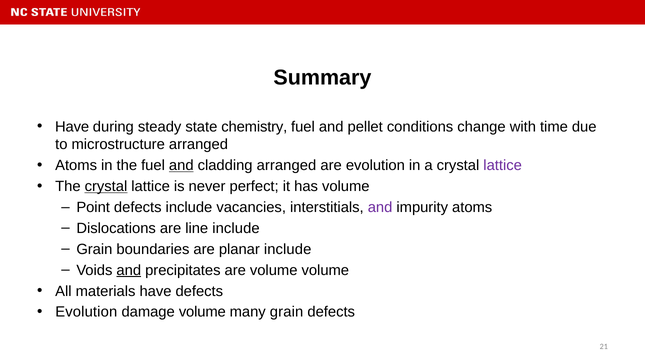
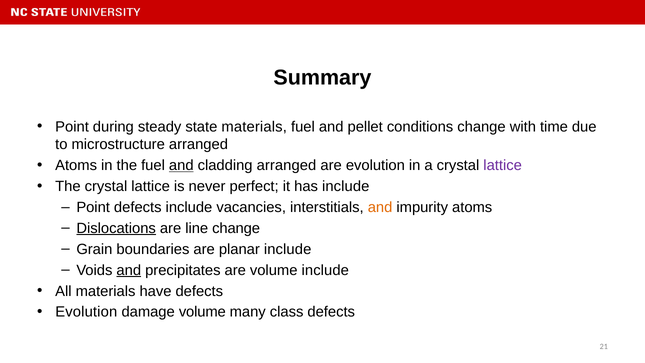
Have at (72, 127): Have -> Point
state chemistry: chemistry -> materials
crystal at (106, 186) underline: present -> none
has volume: volume -> include
and at (380, 207) colour: purple -> orange
Dislocations underline: none -> present
line include: include -> change
volume volume: volume -> include
many grain: grain -> class
